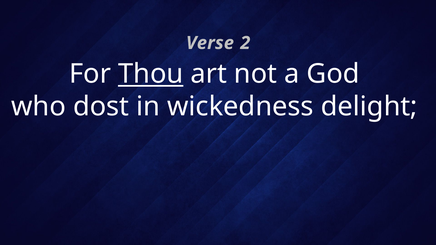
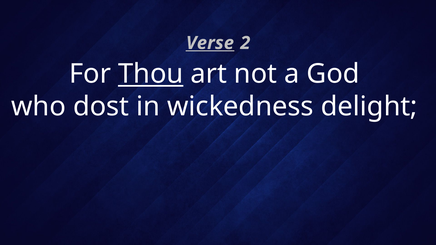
Verse underline: none -> present
